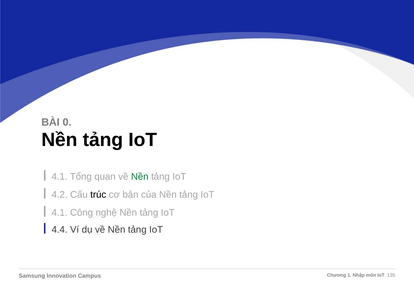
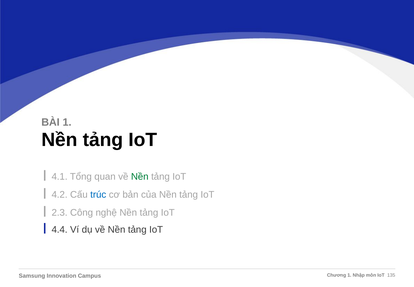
BÀI 0: 0 -> 1
trúc colour: black -> blue
4.1 at (60, 212): 4.1 -> 2.3
